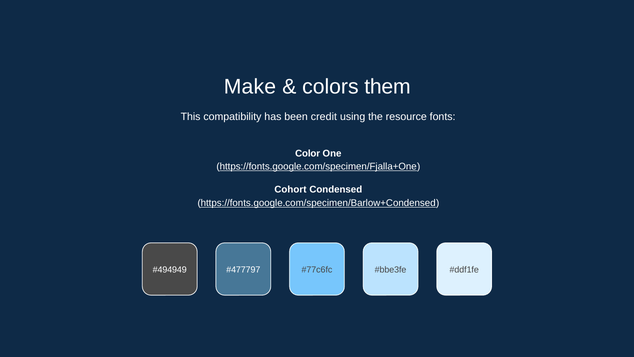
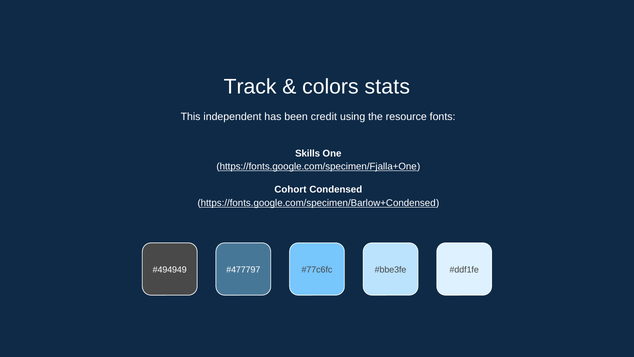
Make: Make -> Track
them: them -> stats
compatibility: compatibility -> independent
Color: Color -> Skills
